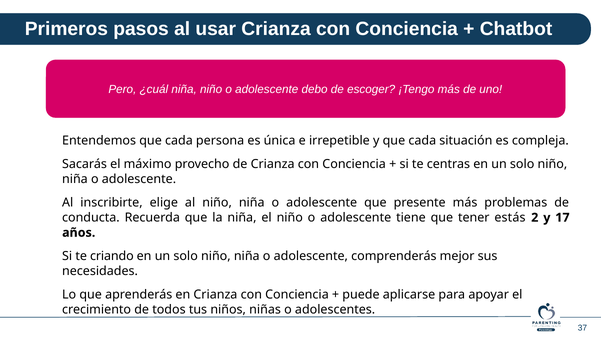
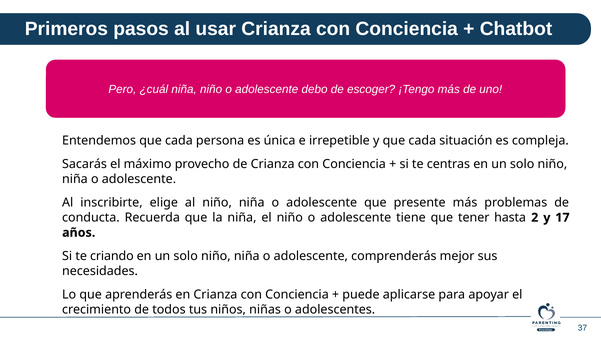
estás: estás -> hasta
